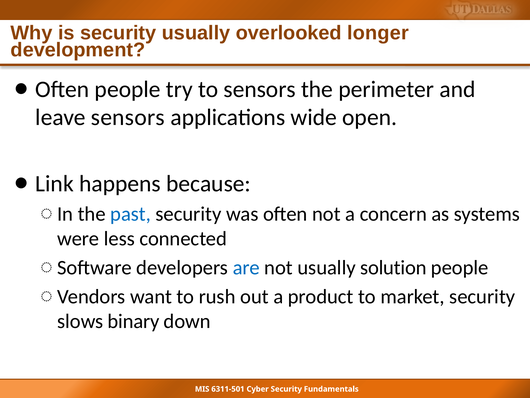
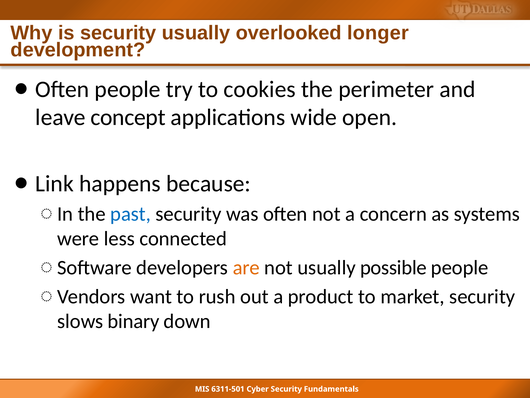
to sensors: sensors -> cookies
leave sensors: sensors -> concept
are colour: blue -> orange
solution: solution -> possible
